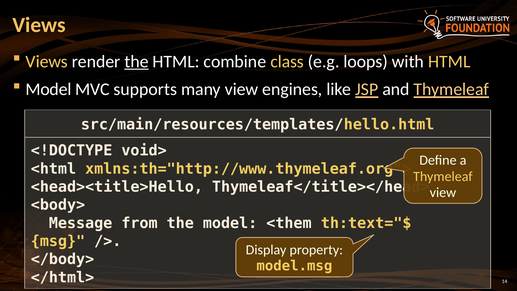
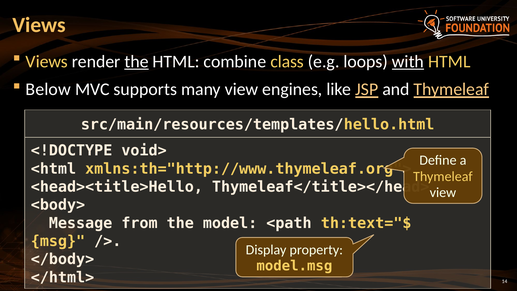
with underline: none -> present
Model at (48, 89): Model -> Below
<them: <them -> <path
